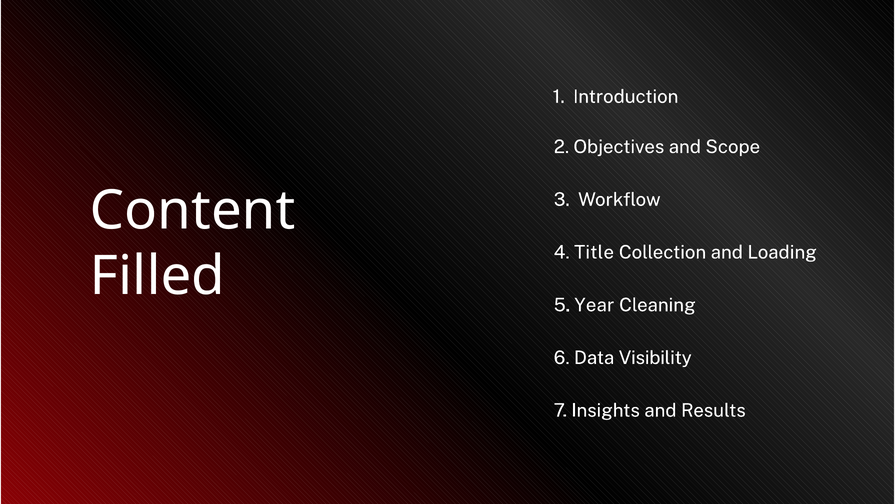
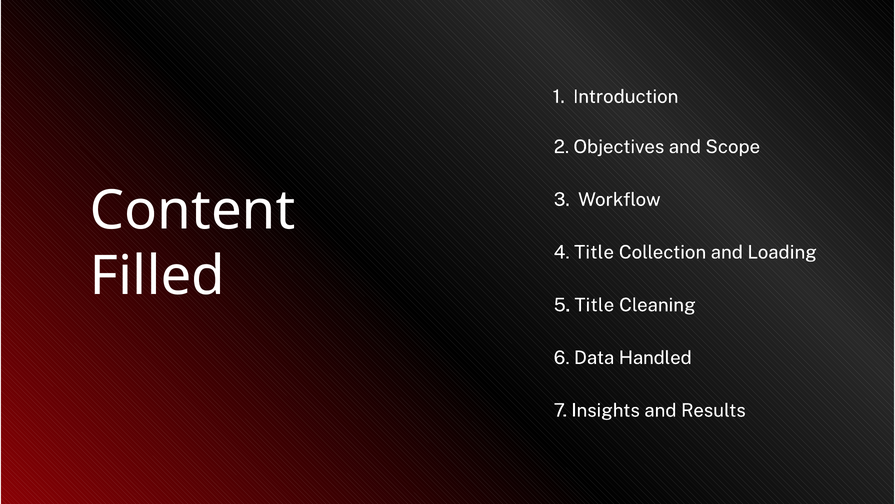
5 Year: Year -> Title
Visibility: Visibility -> Handled
